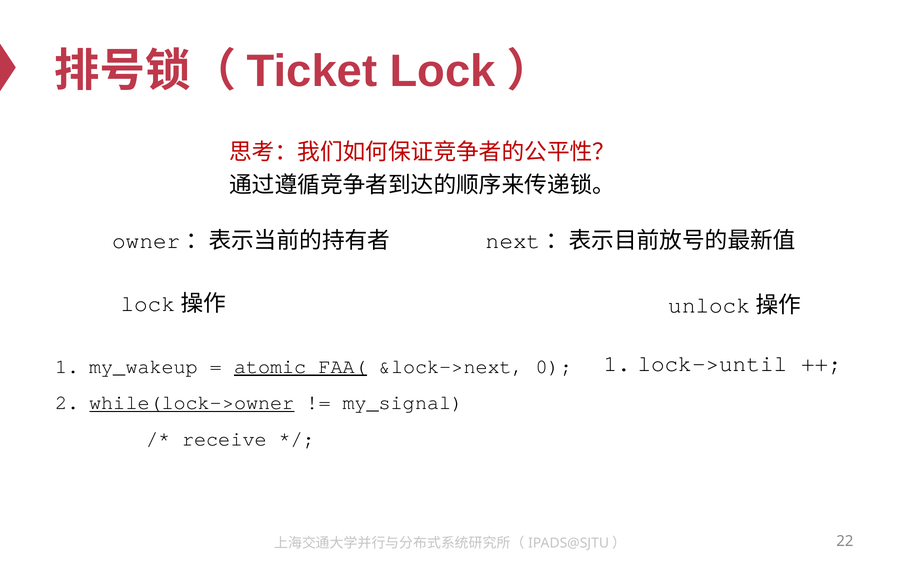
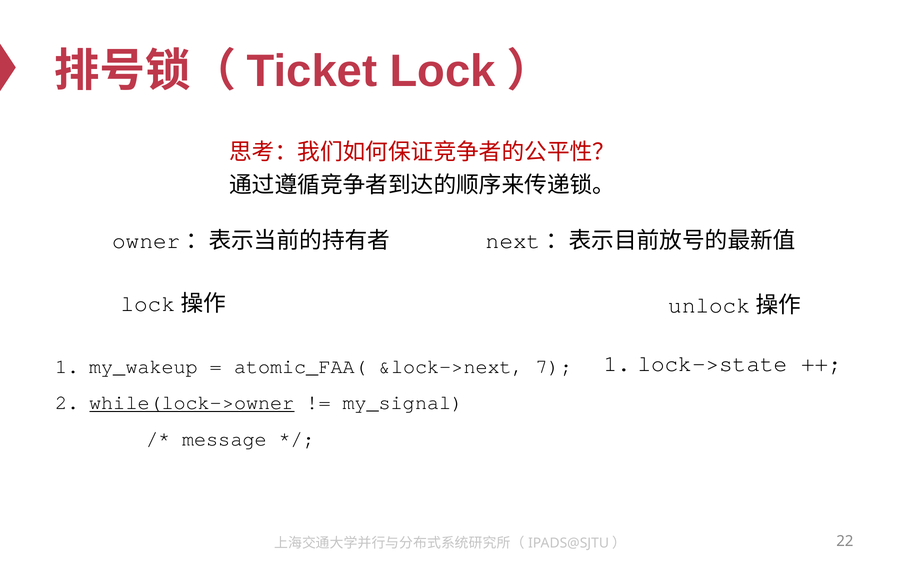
lock->until: lock->until -> lock->state
atomic_FAA( underline: present -> none
0: 0 -> 7
receive: receive -> message
